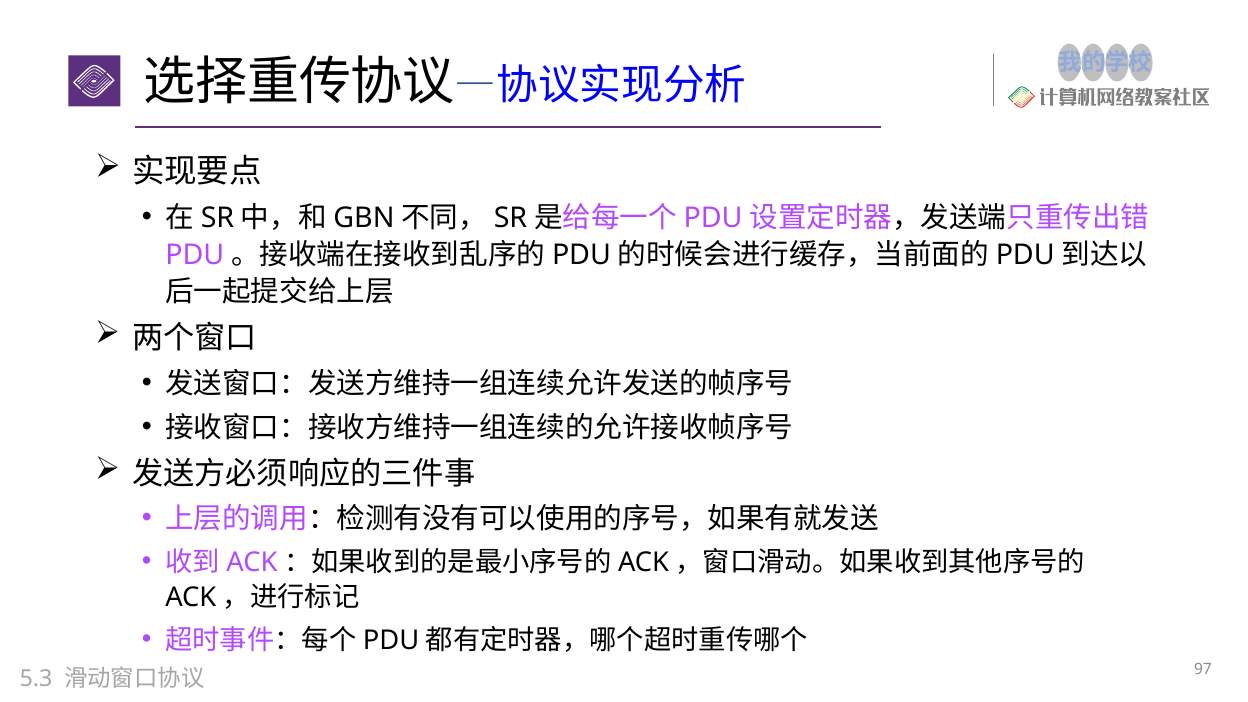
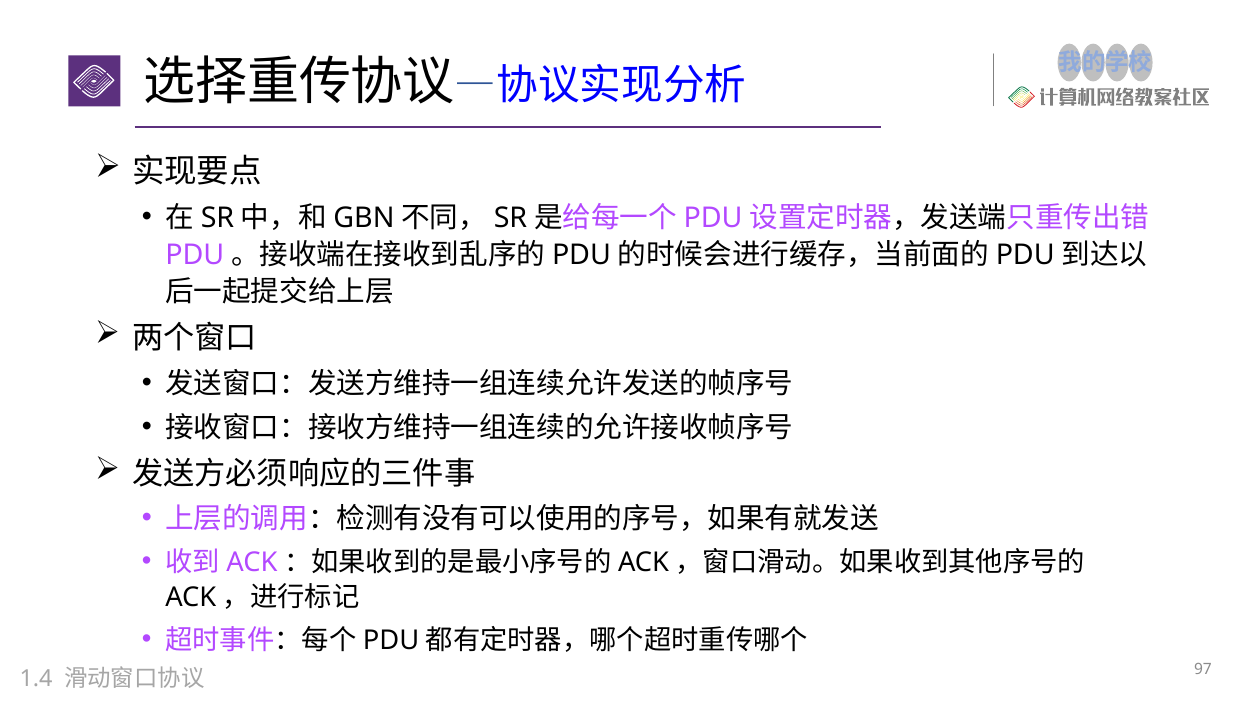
5.3: 5.3 -> 1.4
